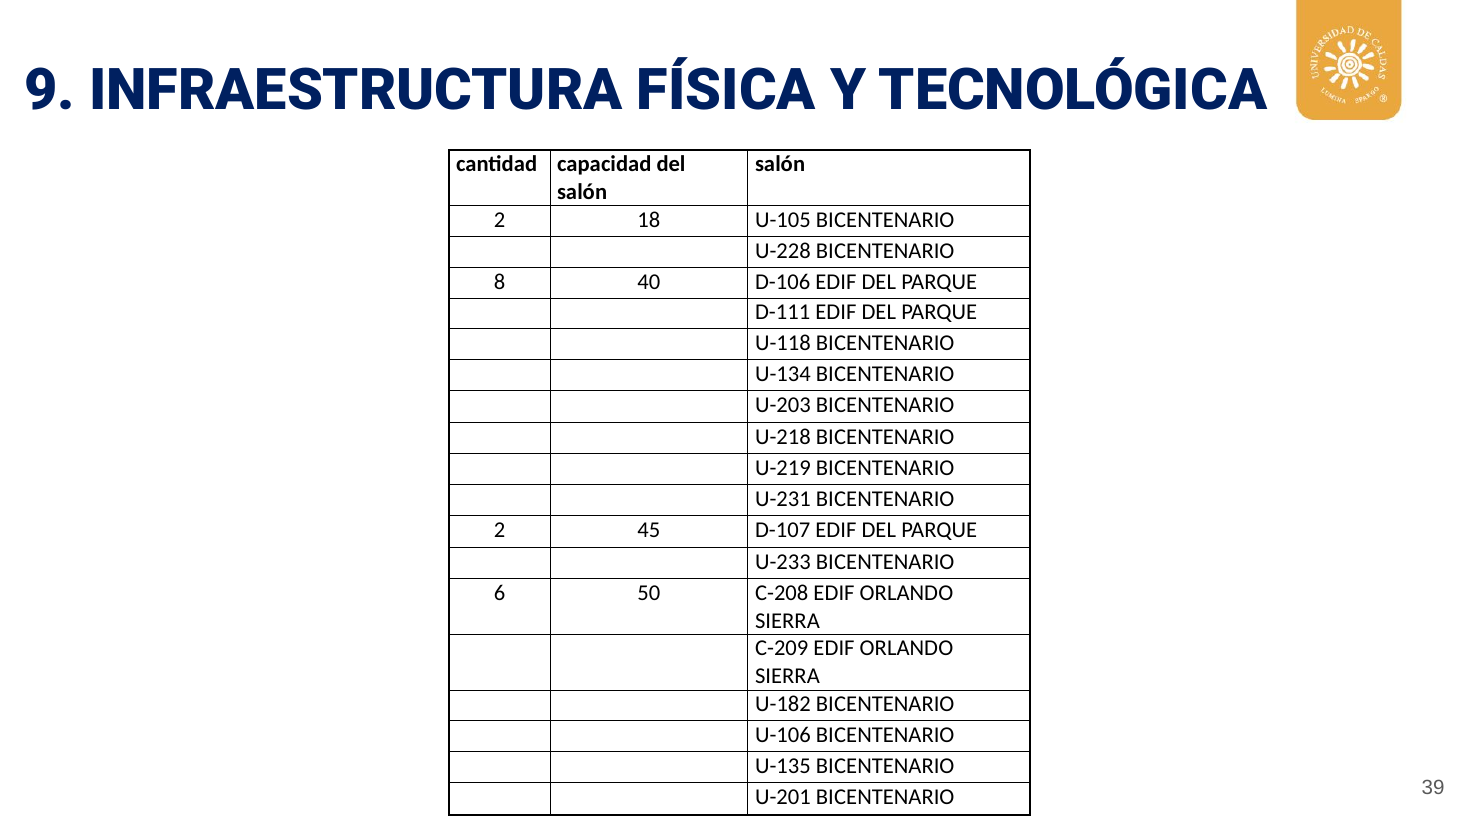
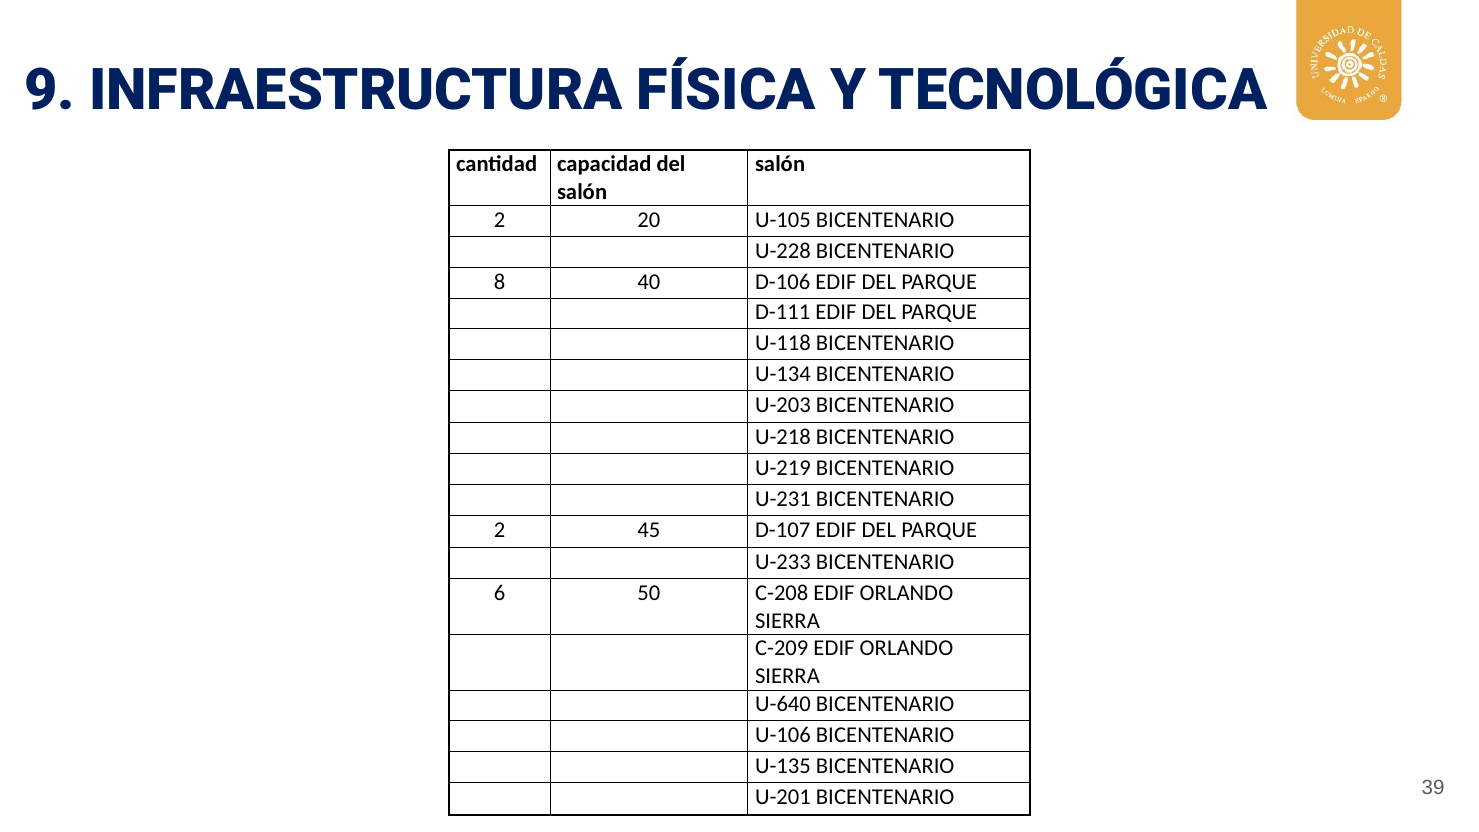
18: 18 -> 20
U-182: U-182 -> U-640
